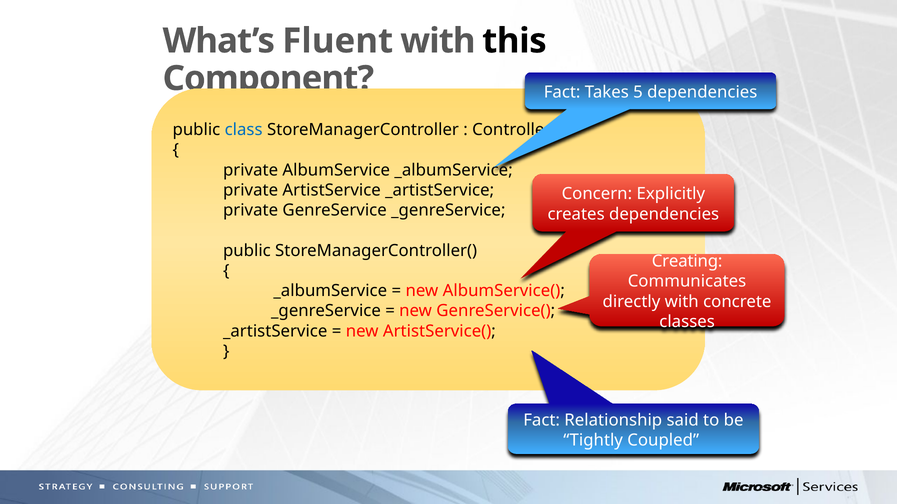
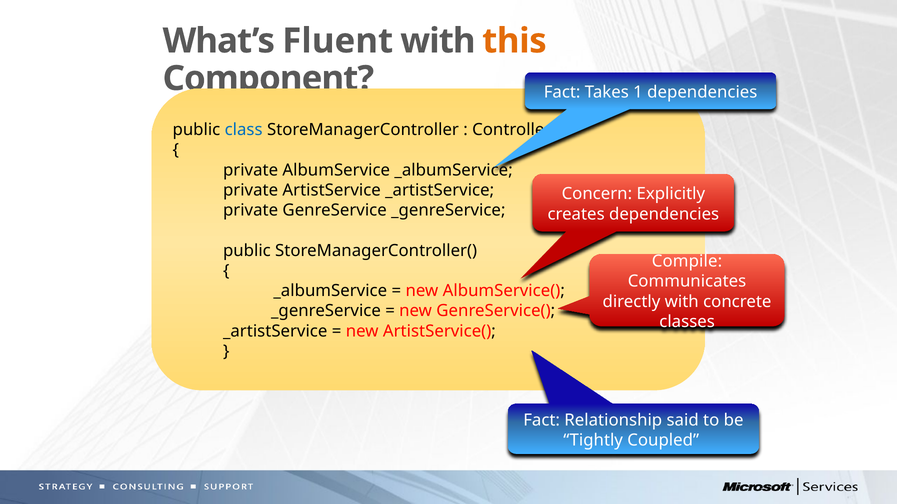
this colour: black -> orange
5: 5 -> 1
Creating: Creating -> Compile
